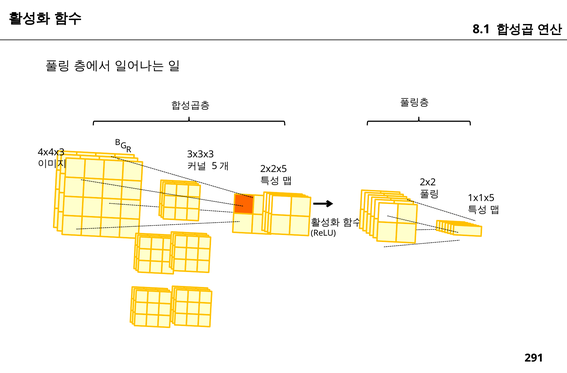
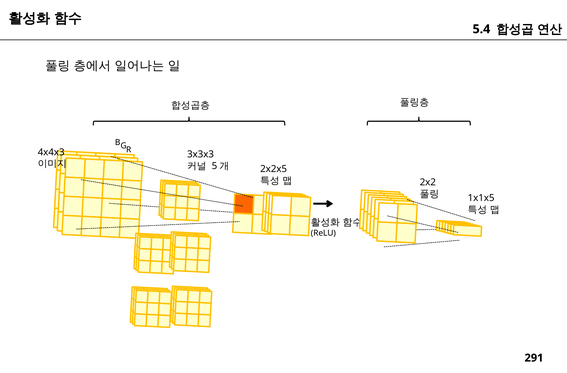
8.1: 8.1 -> 5.4
